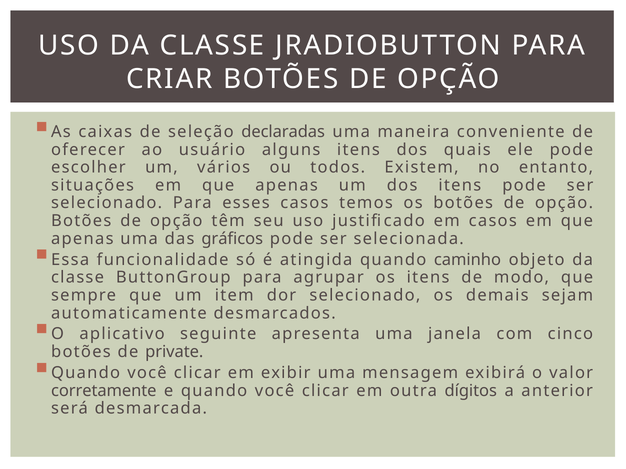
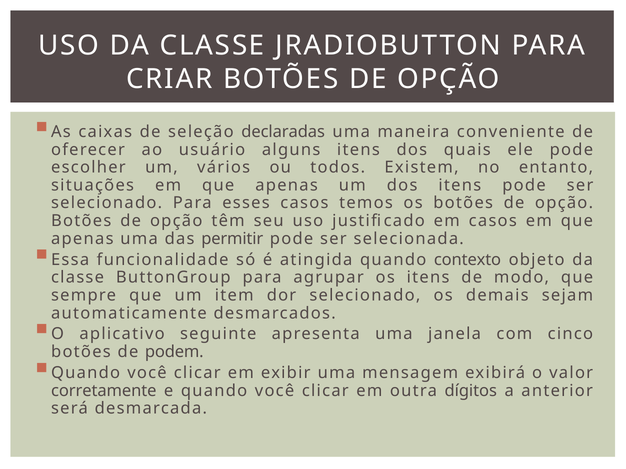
gráficos: gráficos -> permitir
caminho: caminho -> contexto
private: private -> podem
